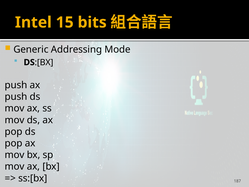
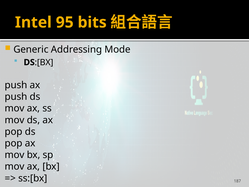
15: 15 -> 95
